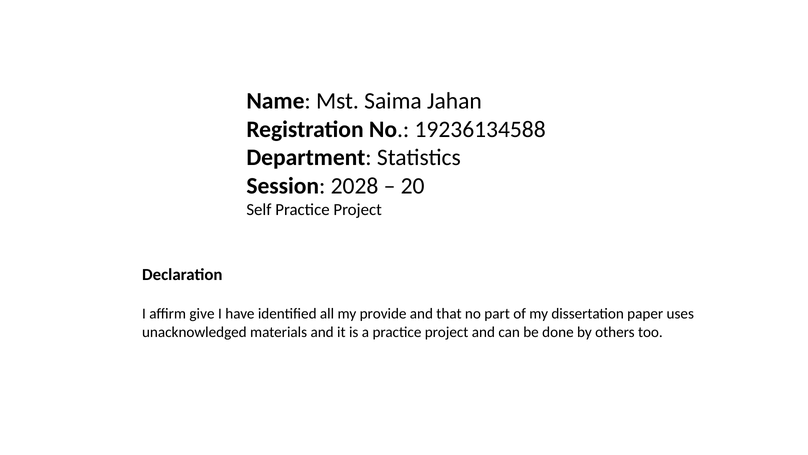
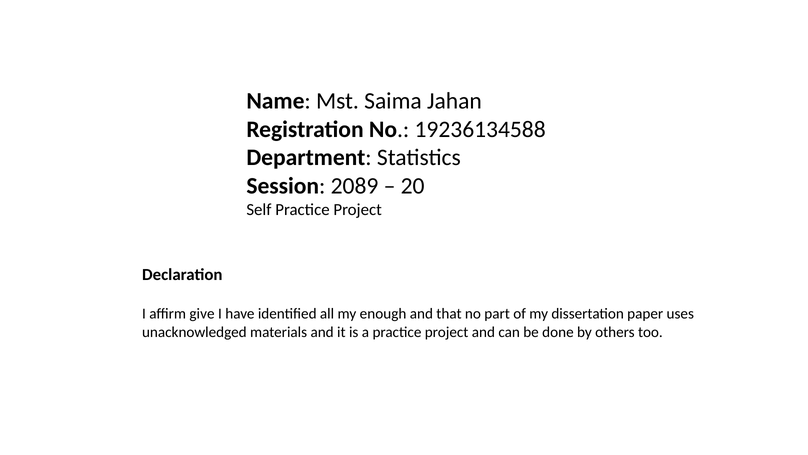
2028: 2028 -> 2089
provide: provide -> enough
